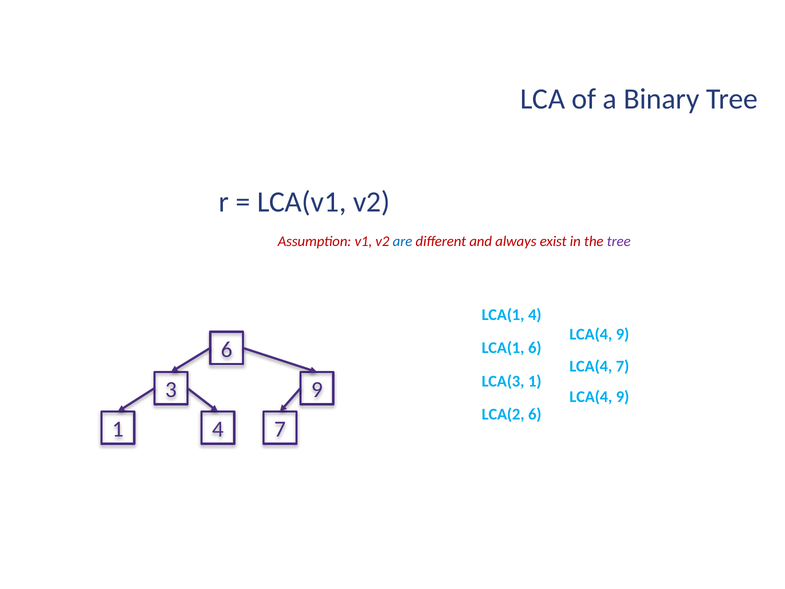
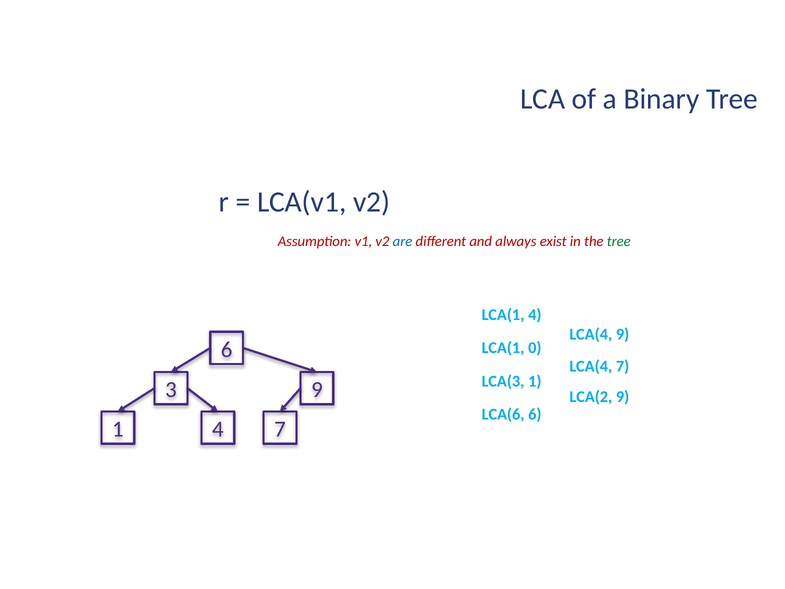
tree at (619, 241) colour: purple -> green
LCA(1 6: 6 -> 0
LCA(4 at (591, 397): LCA(4 -> LCA(2
LCA(2: LCA(2 -> LCA(6
